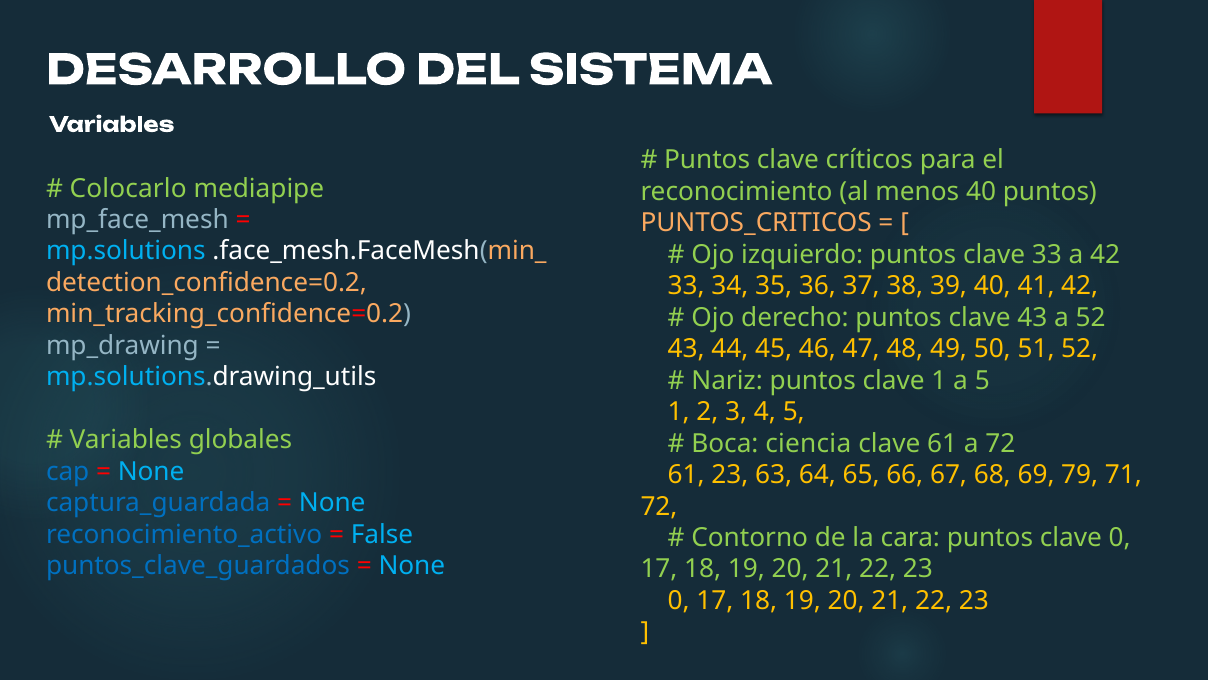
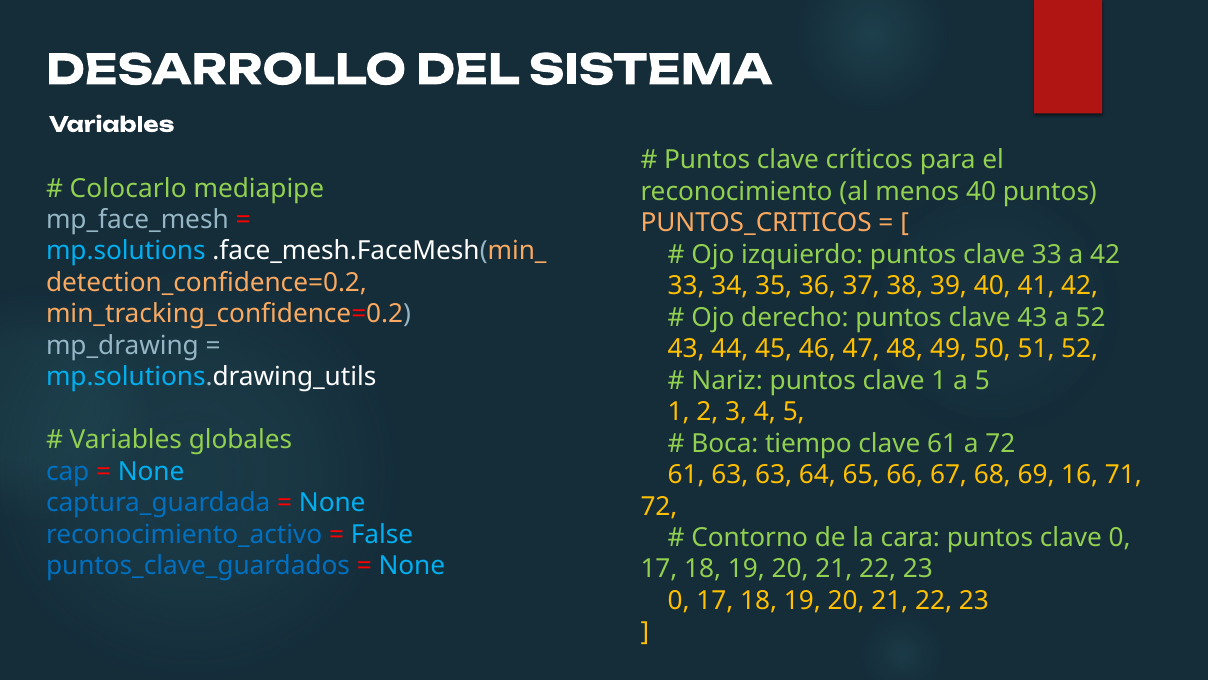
ciencia: ciencia -> tiempo
61 23: 23 -> 63
79: 79 -> 16
